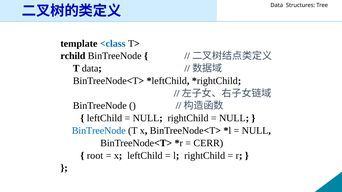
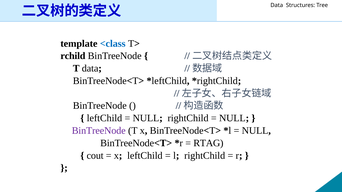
BinTreeNode at (99, 131) colour: blue -> purple
CERR: CERR -> RTAG
root: root -> cout
